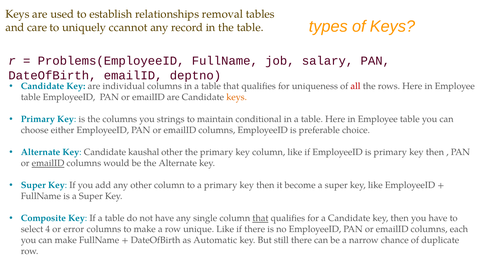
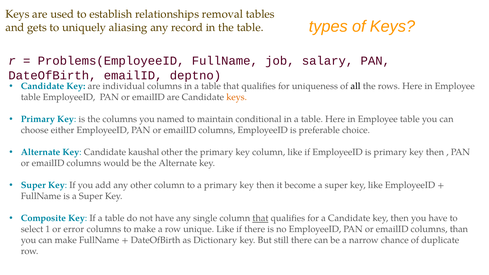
care: care -> gets
ccannot: ccannot -> aliasing
all colour: red -> black
strings: strings -> named
emailID at (48, 163) underline: present -> none
4: 4 -> 1
each: each -> than
Automatic: Automatic -> Dictionary
